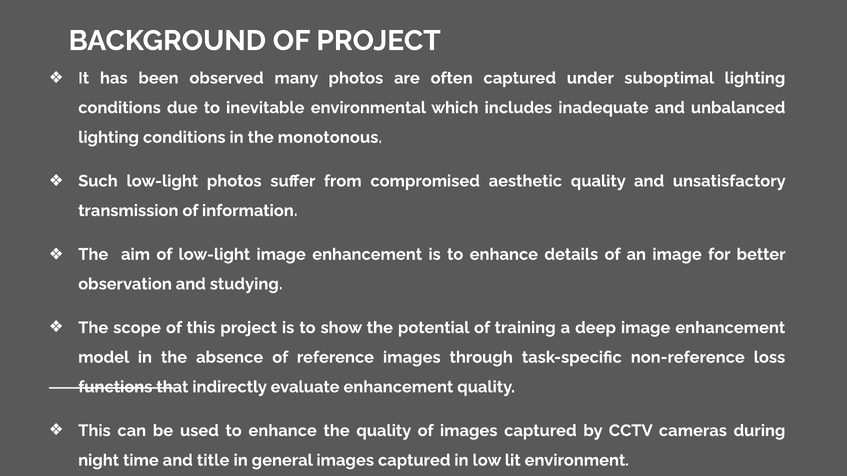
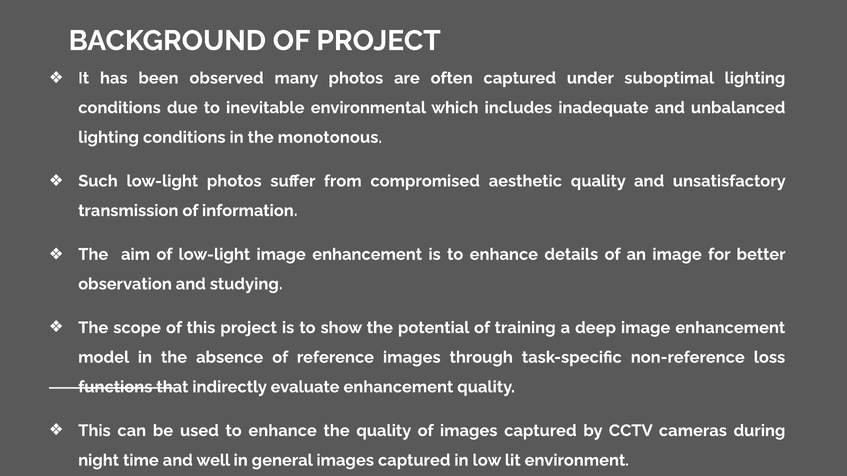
title: title -> well
